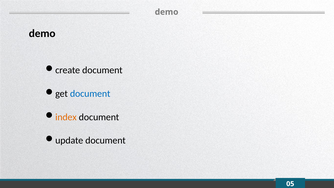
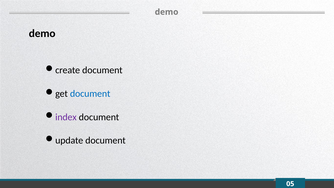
index colour: orange -> purple
